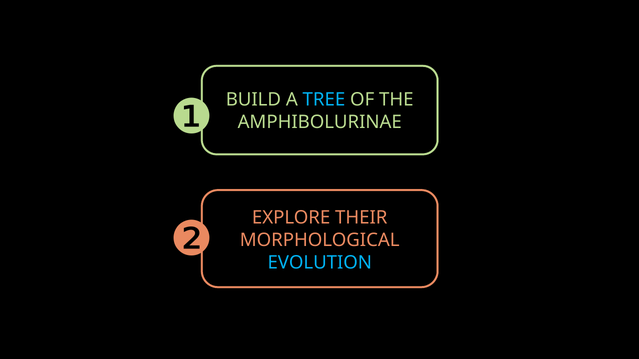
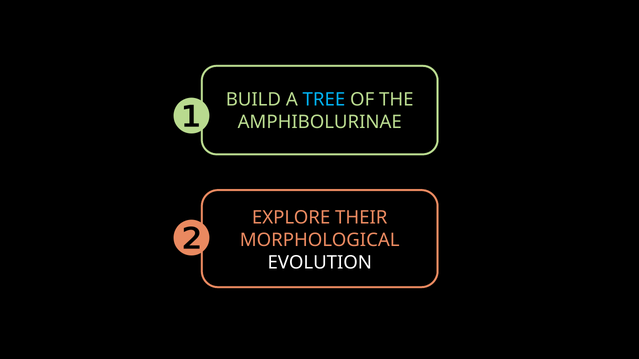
EVOLUTION colour: light blue -> white
